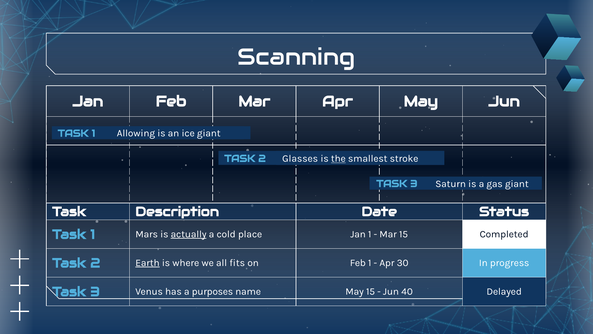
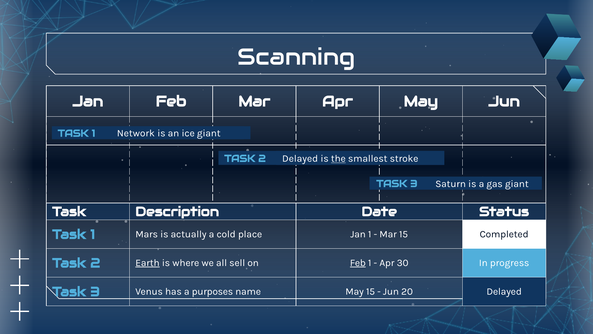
Allowing: Allowing -> Network
Glasses at (300, 158): Glasses -> Delayed
actually underline: present -> none
fits: fits -> sell
Feb at (358, 263) underline: none -> present
40: 40 -> 20
